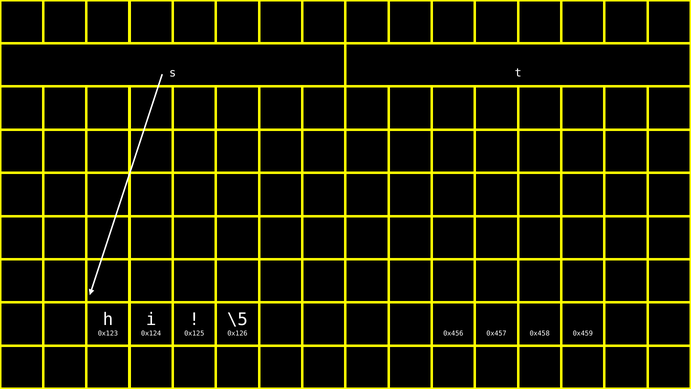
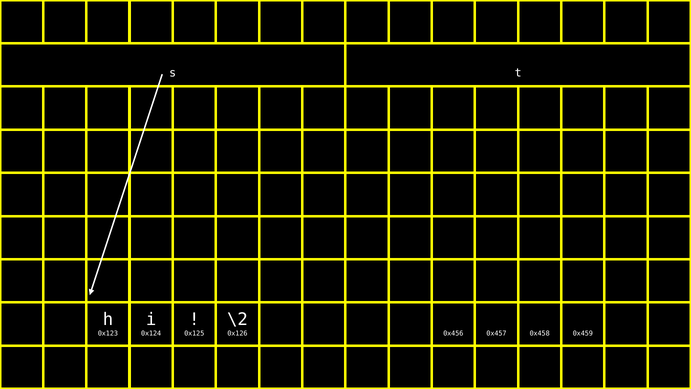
\5: \5 -> \2
